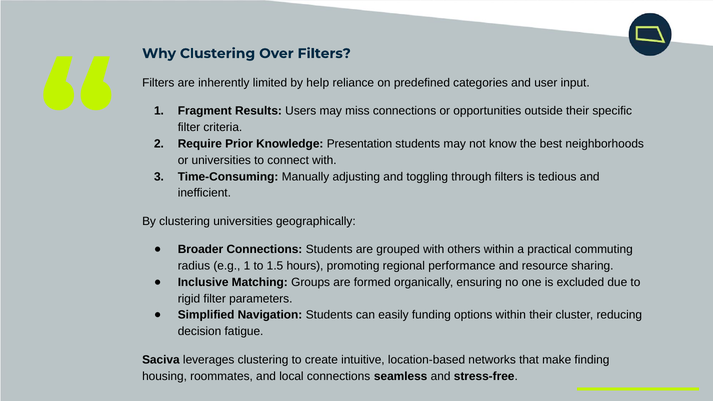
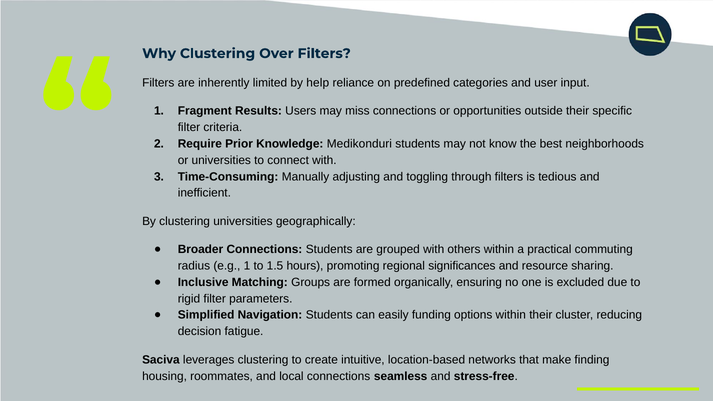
Presentation: Presentation -> Medikonduri
performance: performance -> significances
